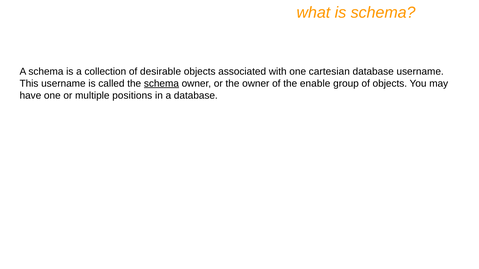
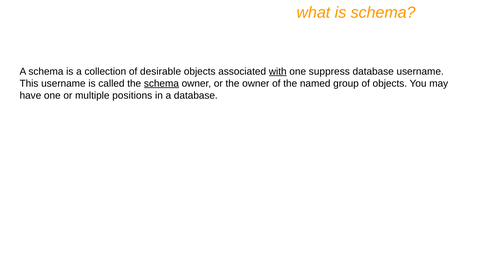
with underline: none -> present
cartesian: cartesian -> suppress
enable: enable -> named
